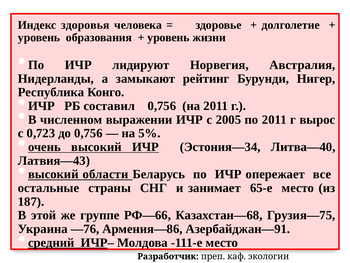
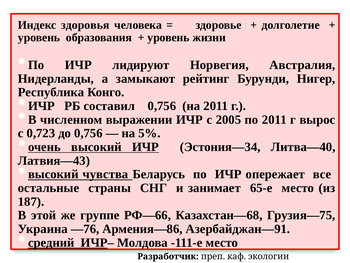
области: области -> чувства
